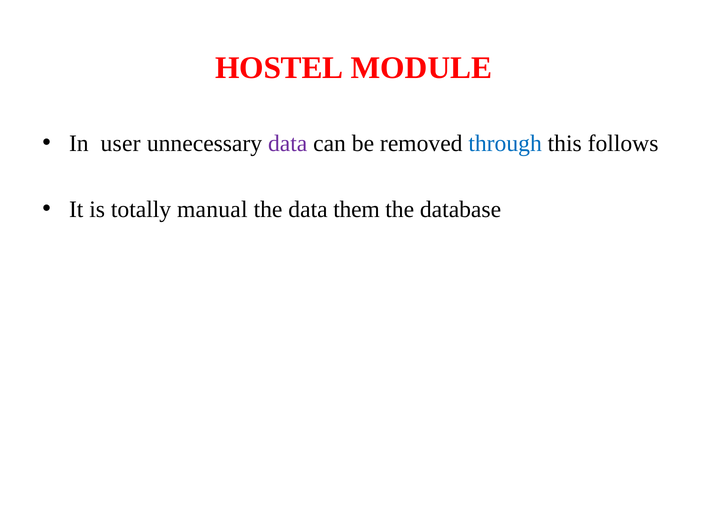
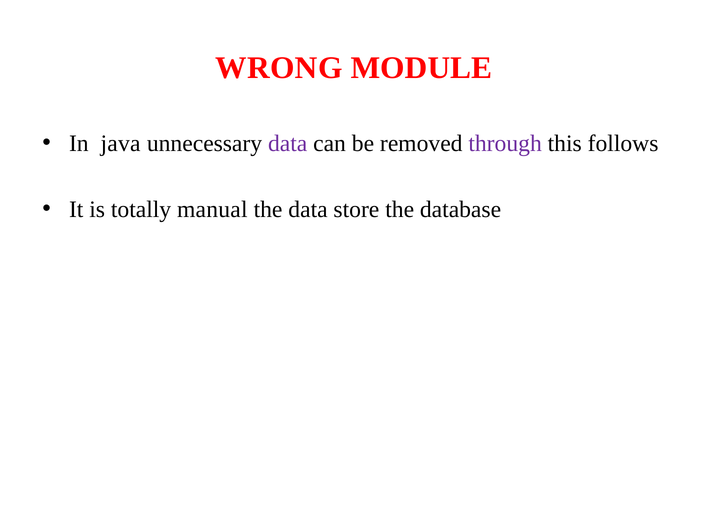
HOSTEL: HOSTEL -> WRONG
user: user -> java
through colour: blue -> purple
them: them -> store
